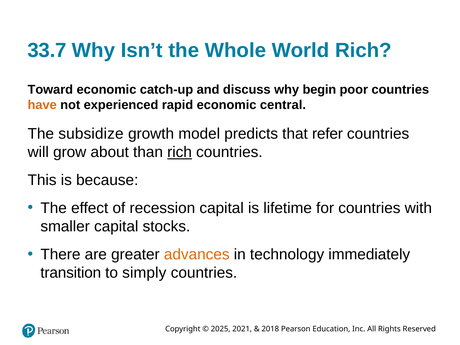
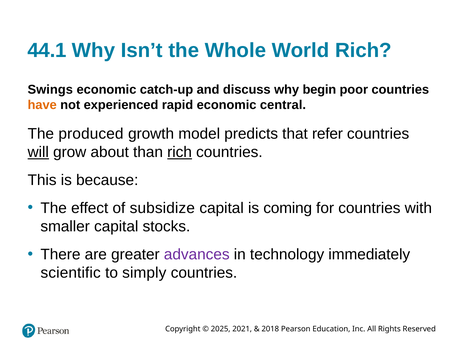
33.7: 33.7 -> 44.1
Toward: Toward -> Swings
subsidize: subsidize -> produced
will underline: none -> present
recession: recession -> subsidize
lifetime: lifetime -> coming
advances colour: orange -> purple
transition: transition -> scientific
